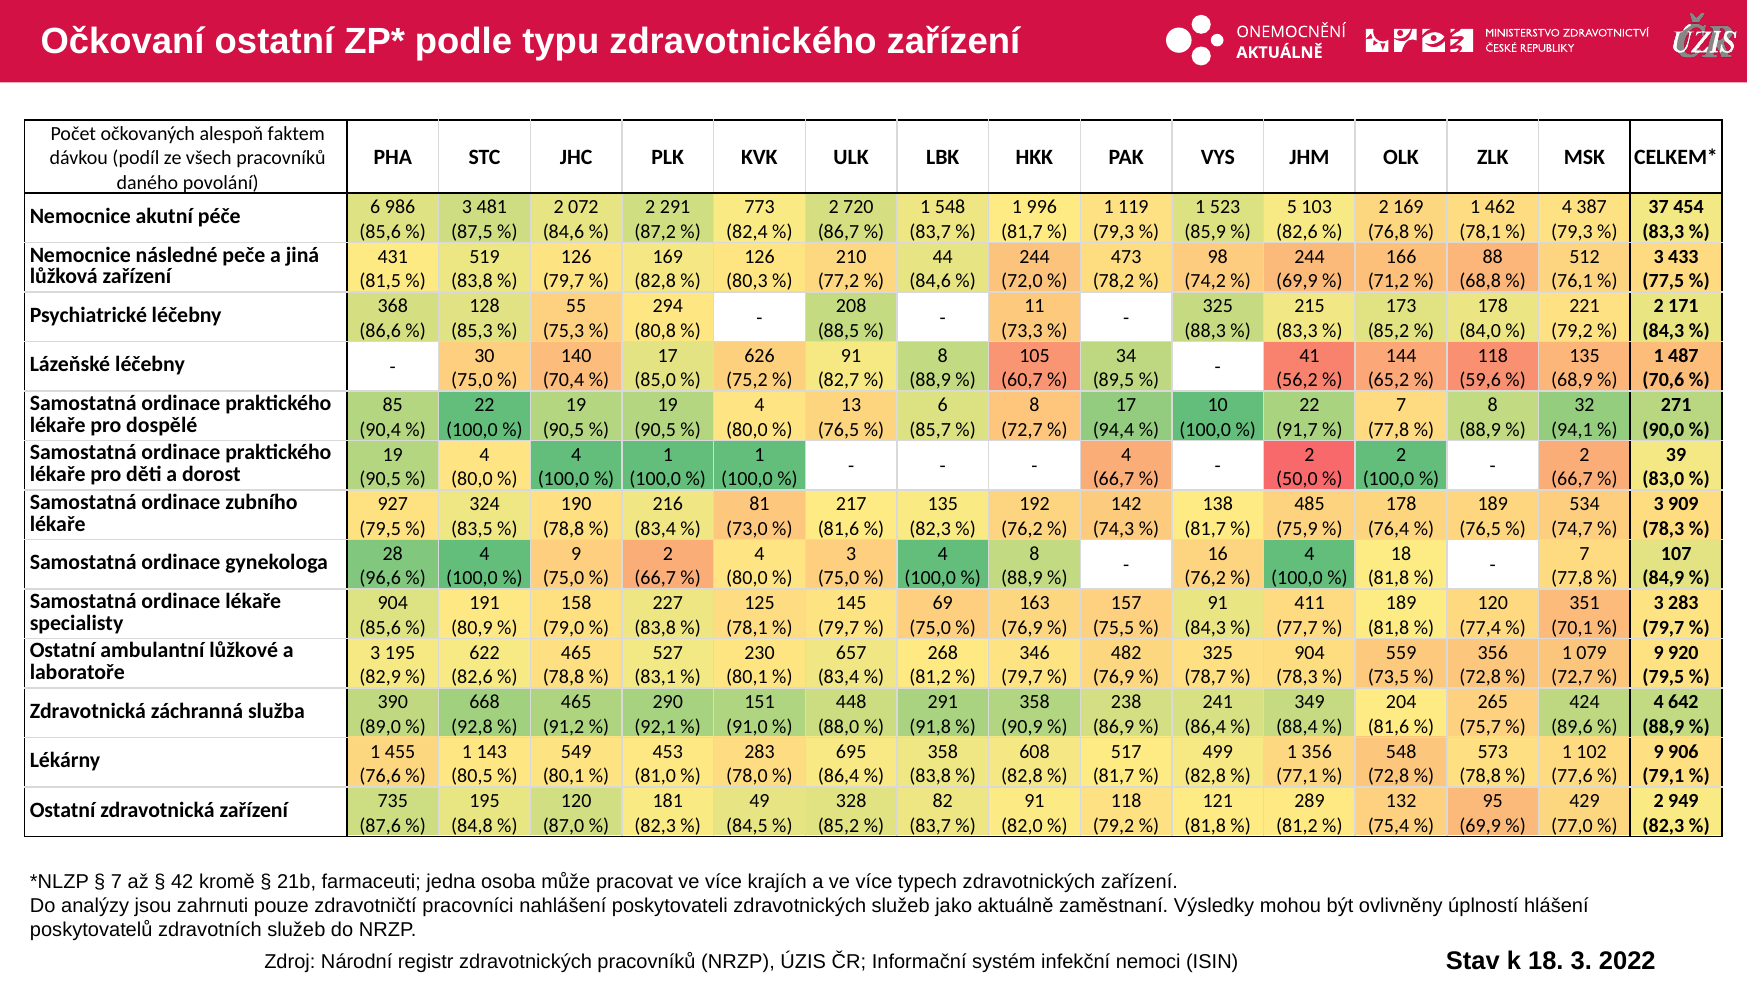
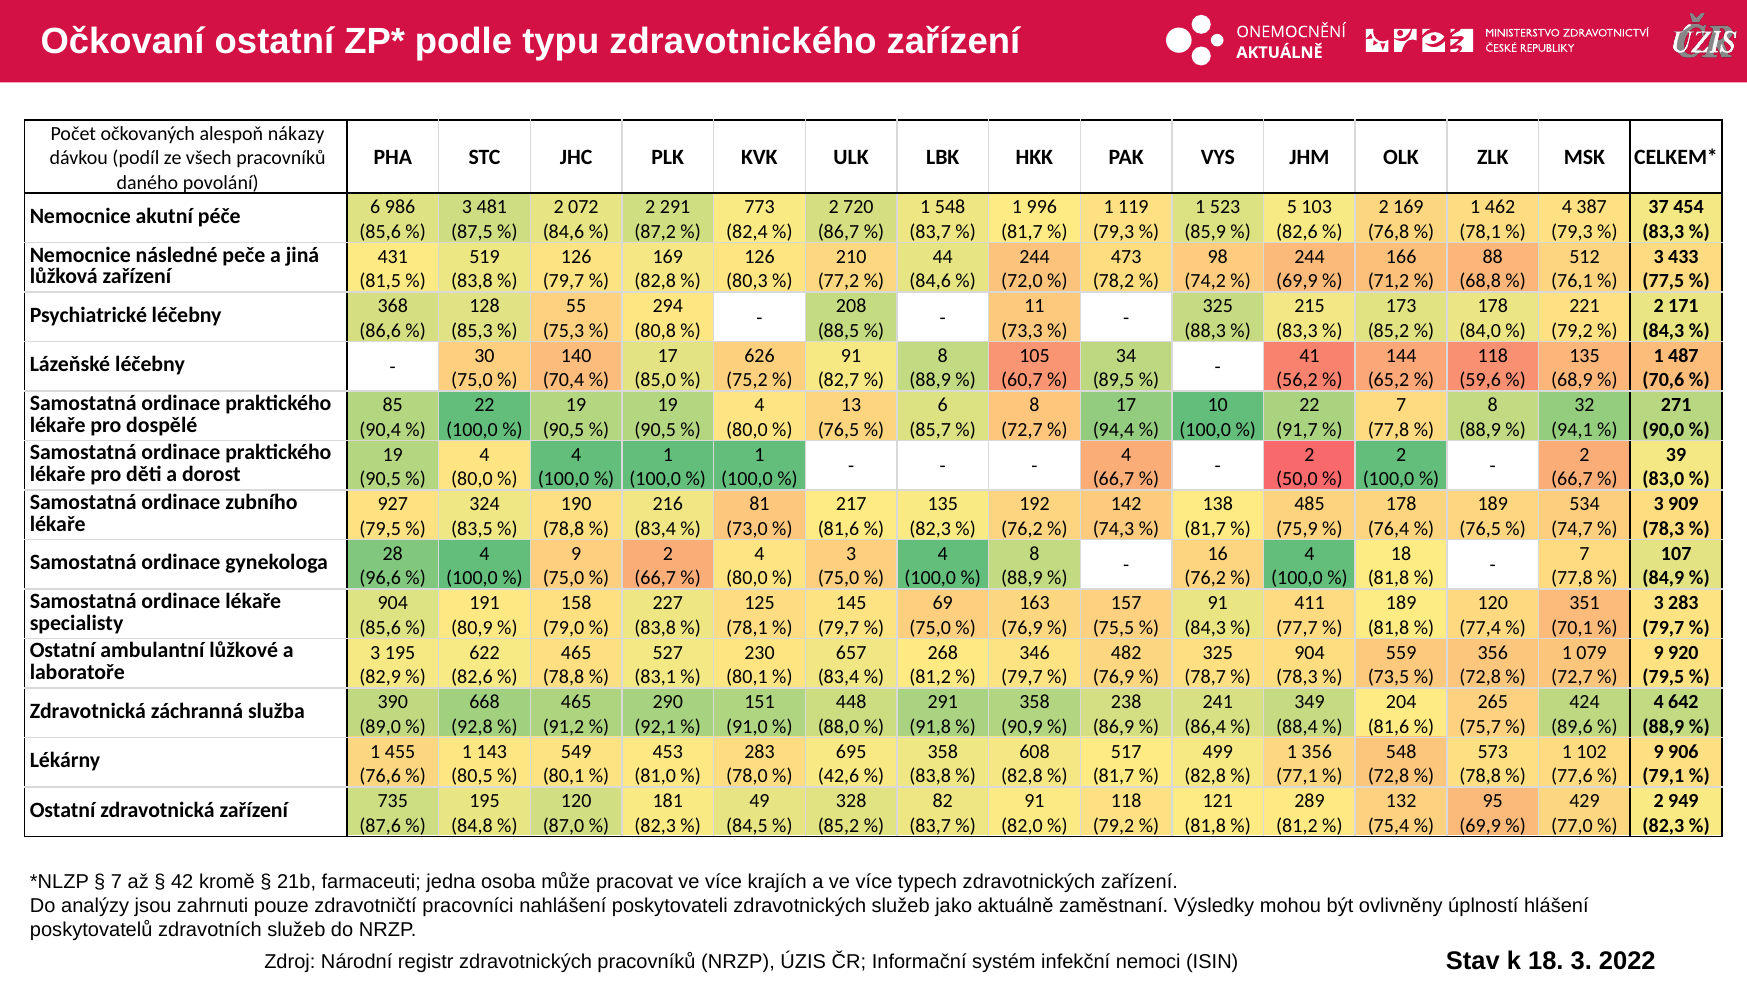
faktem: faktem -> nákazy
86,4 at (839, 776): 86,4 -> 42,6
